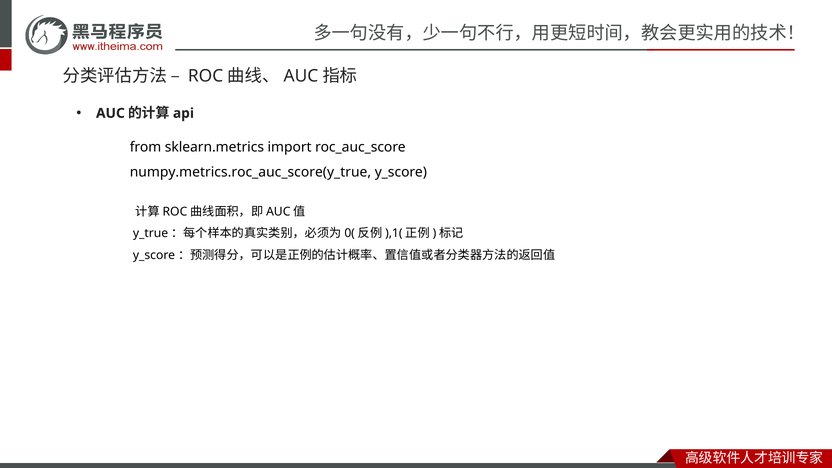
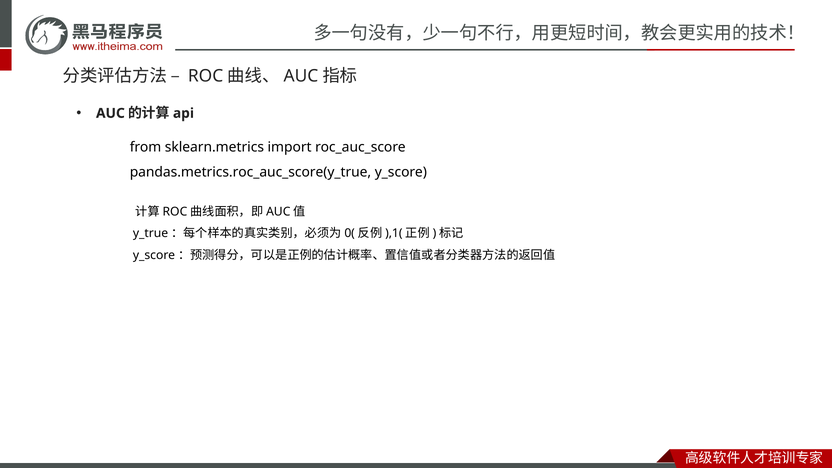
numpy.metrics.roc_auc_score(y_true: numpy.metrics.roc_auc_score(y_true -> pandas.metrics.roc_auc_score(y_true
